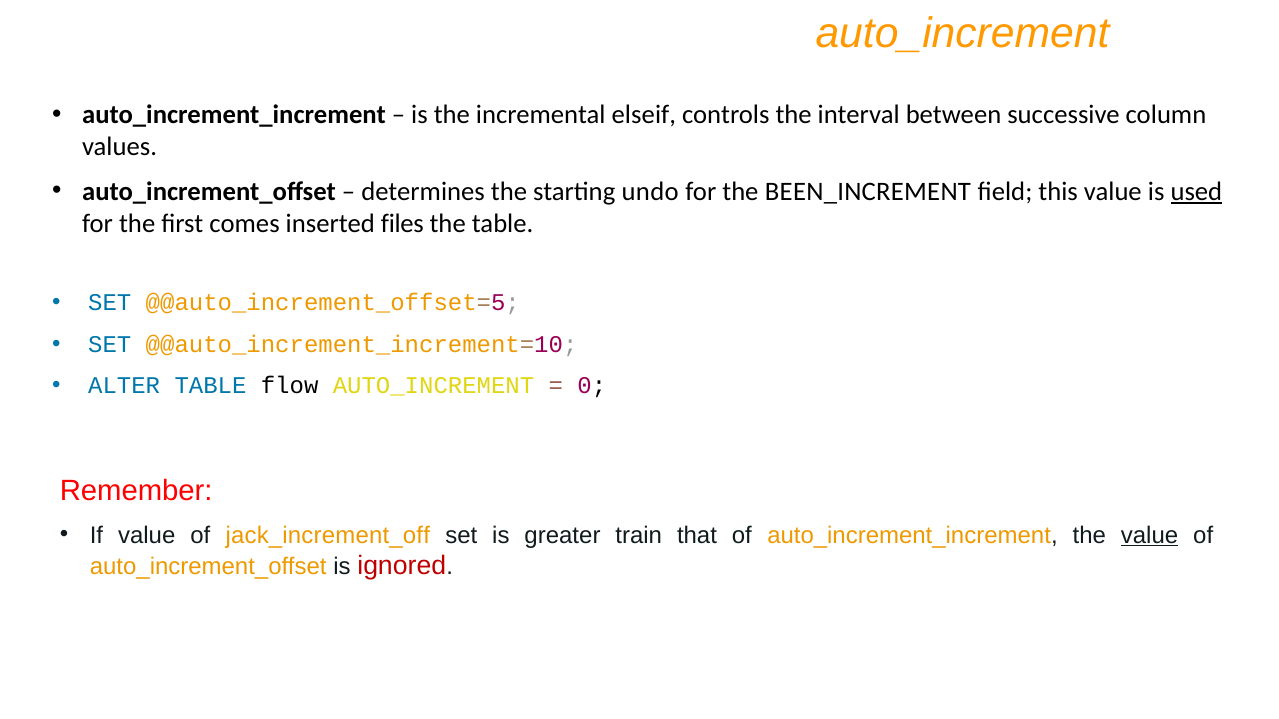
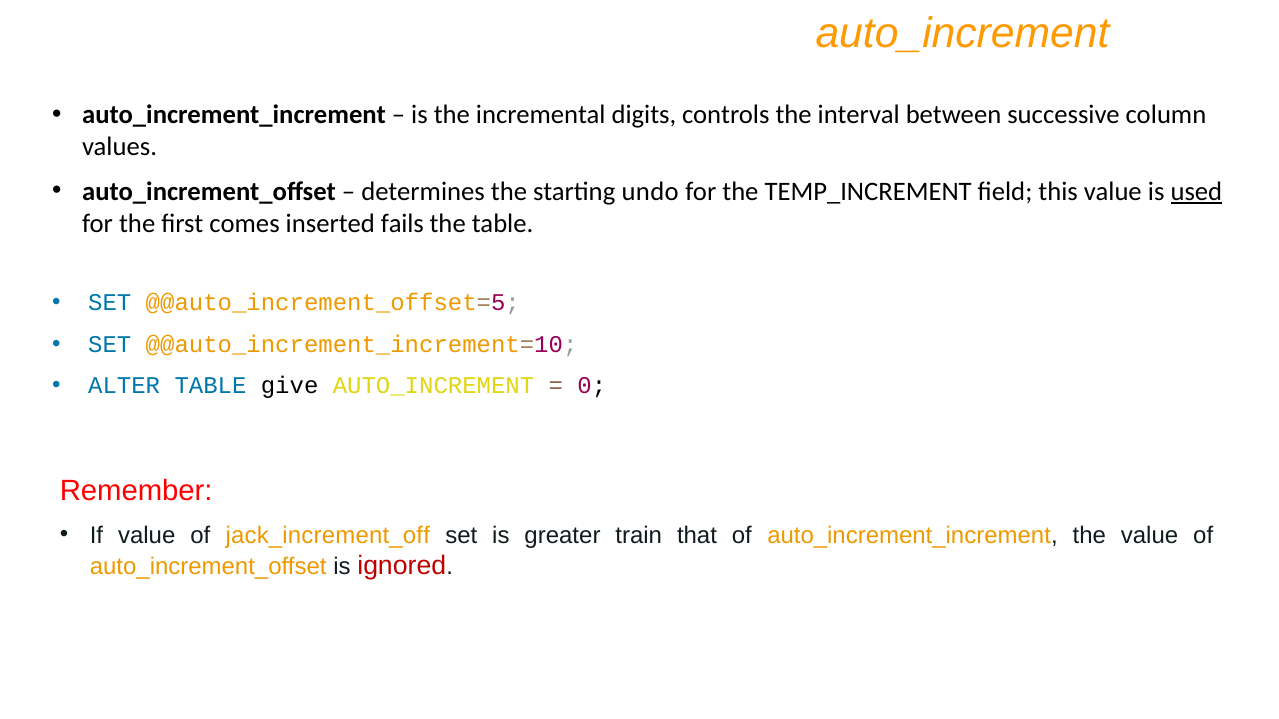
elseif: elseif -> digits
BEEN_INCREMENT: BEEN_INCREMENT -> TEMP_INCREMENT
files: files -> fails
flow: flow -> give
value at (1150, 536) underline: present -> none
